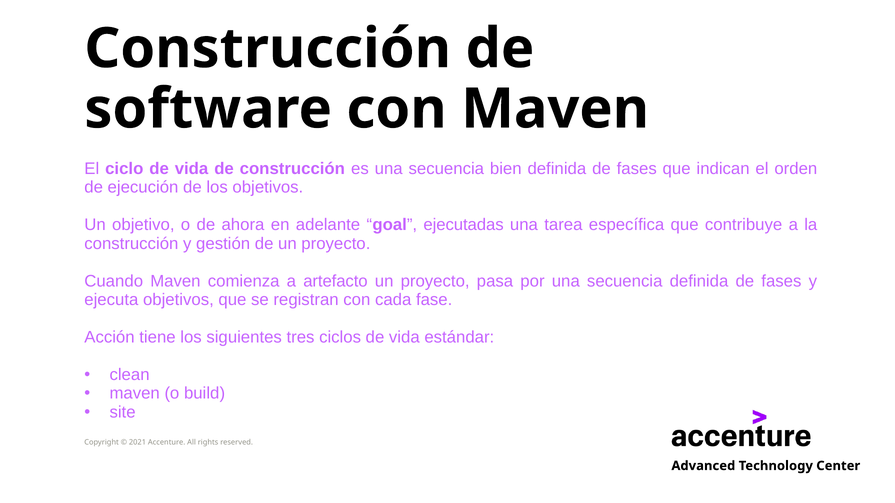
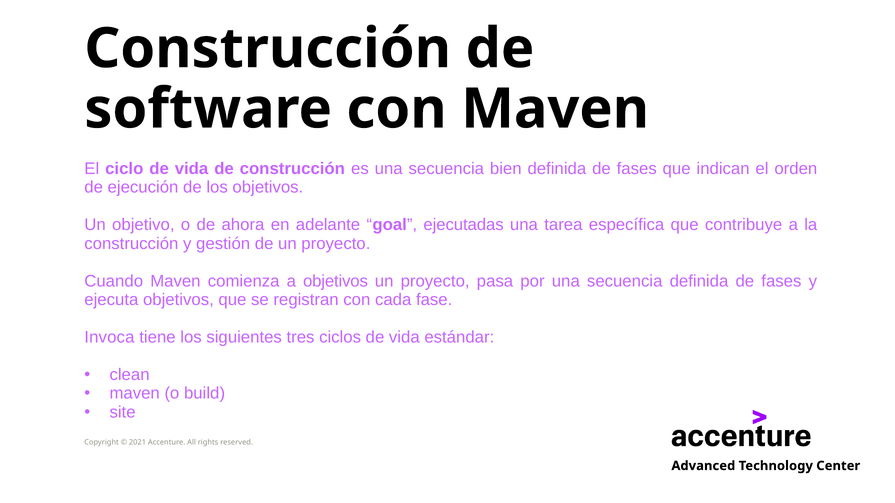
a artefacto: artefacto -> objetivos
Acción: Acción -> Invoca
